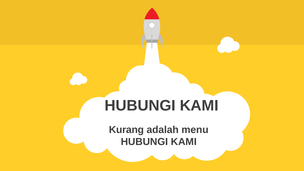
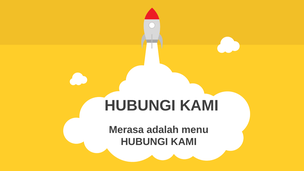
Kurang: Kurang -> Merasa
